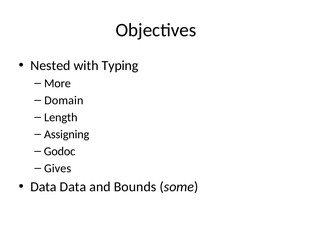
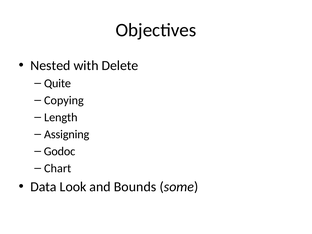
Typing: Typing -> Delete
More: More -> Quite
Domain: Domain -> Copying
Gives: Gives -> Chart
Data Data: Data -> Look
